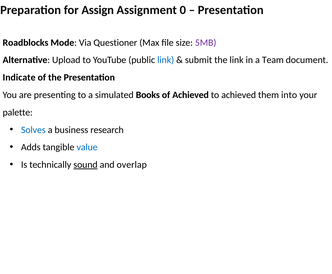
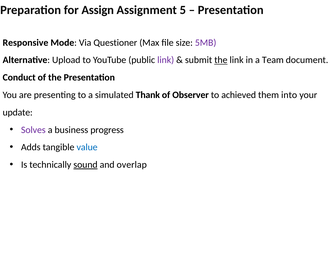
0: 0 -> 5
Roadblocks: Roadblocks -> Responsive
link at (166, 60) colour: blue -> purple
the at (221, 60) underline: none -> present
Indicate: Indicate -> Conduct
Books: Books -> Thank
of Achieved: Achieved -> Observer
palette: palette -> update
Solves colour: blue -> purple
research: research -> progress
